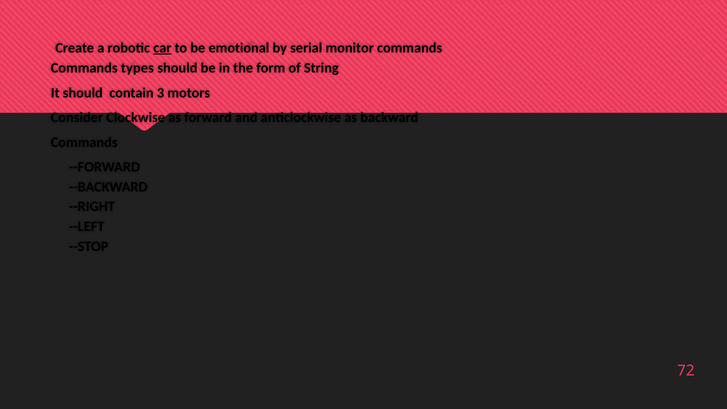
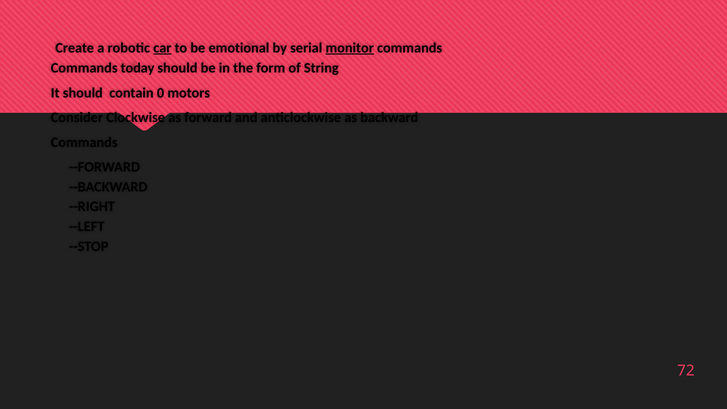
monitor underline: none -> present
types: types -> today
3: 3 -> 0
